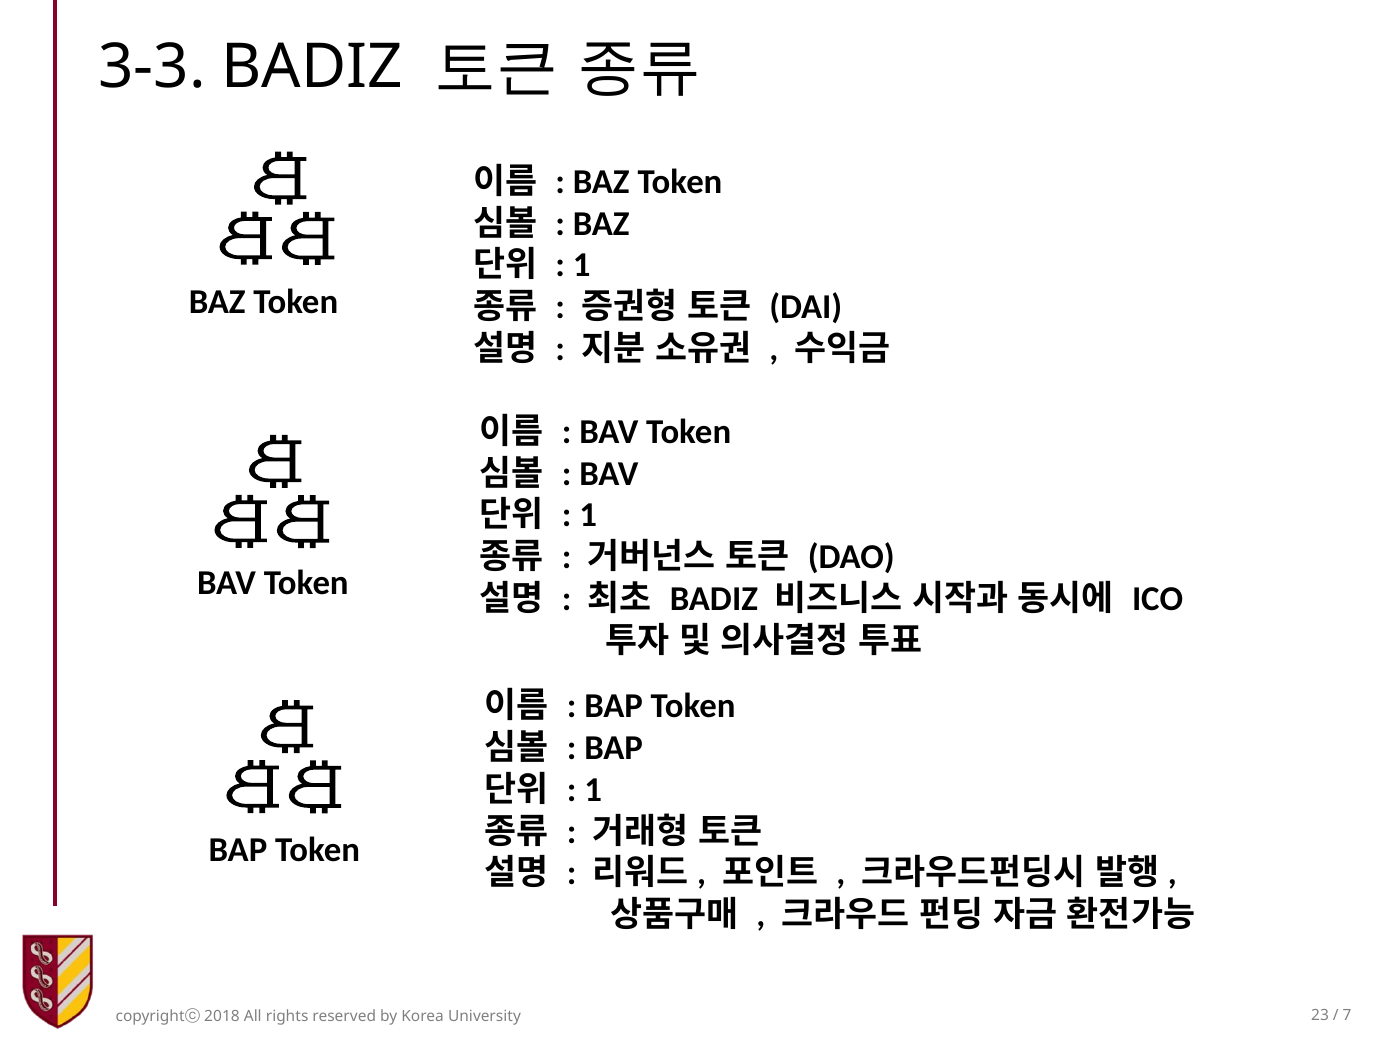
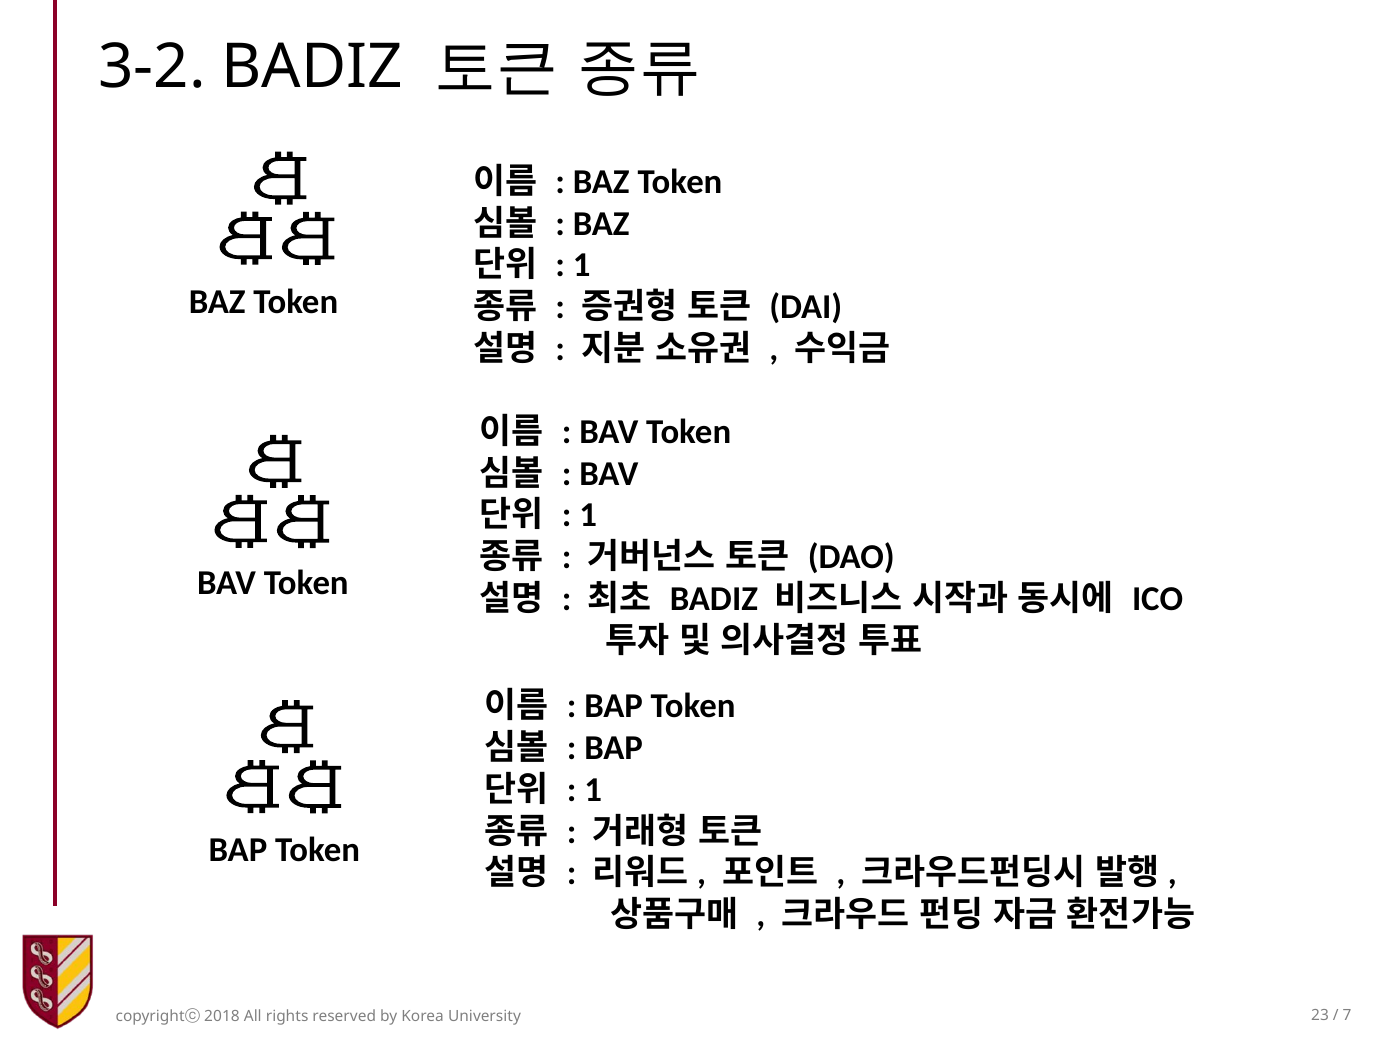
3-3: 3-3 -> 3-2
